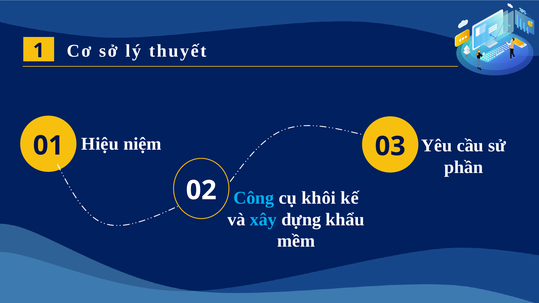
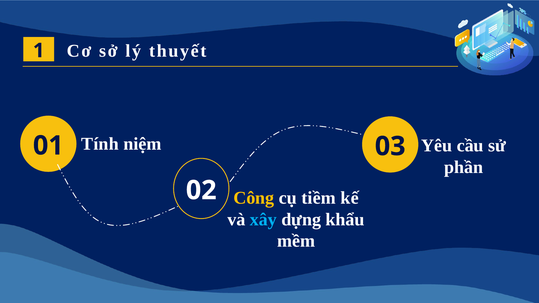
Hiệu: Hiệu -> Tính
Công colour: light blue -> yellow
khôi: khôi -> tiềm
